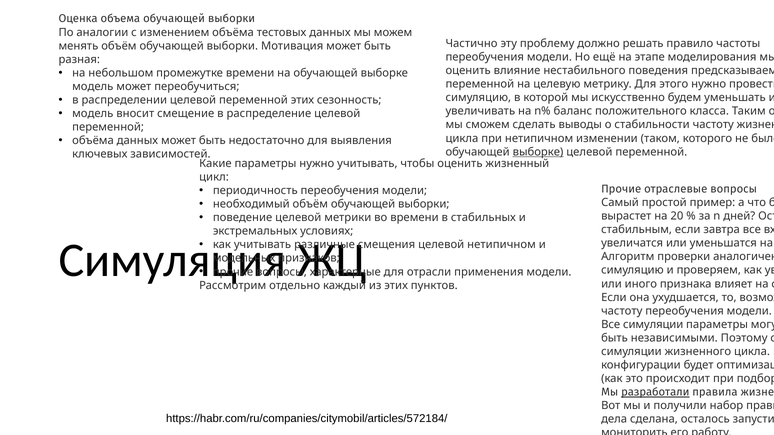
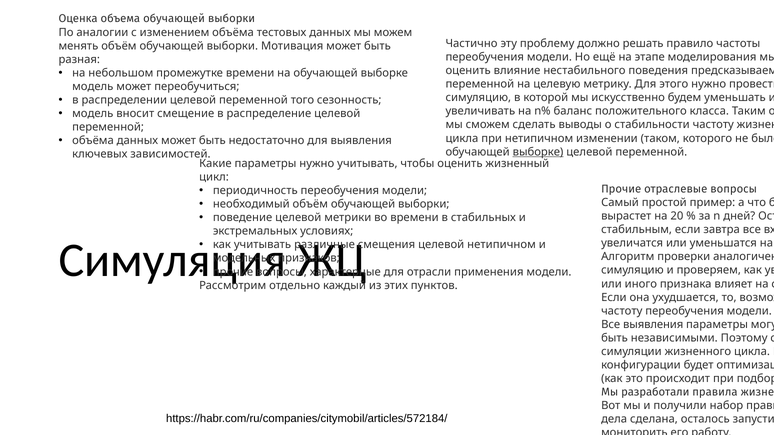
переменной этих: этих -> того
Все симуляции: симуляции -> выявления
разработали underline: present -> none
